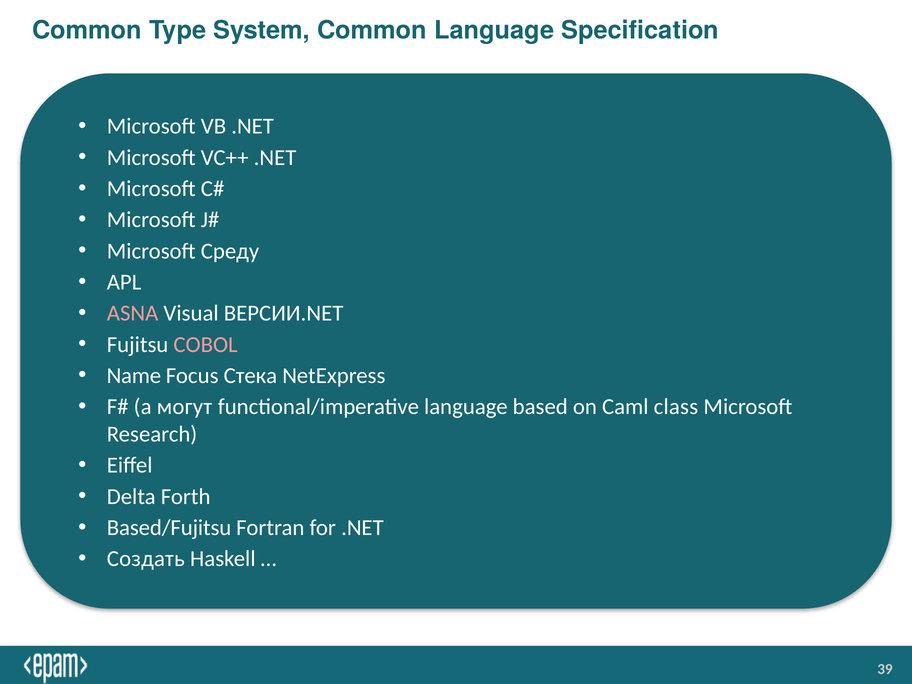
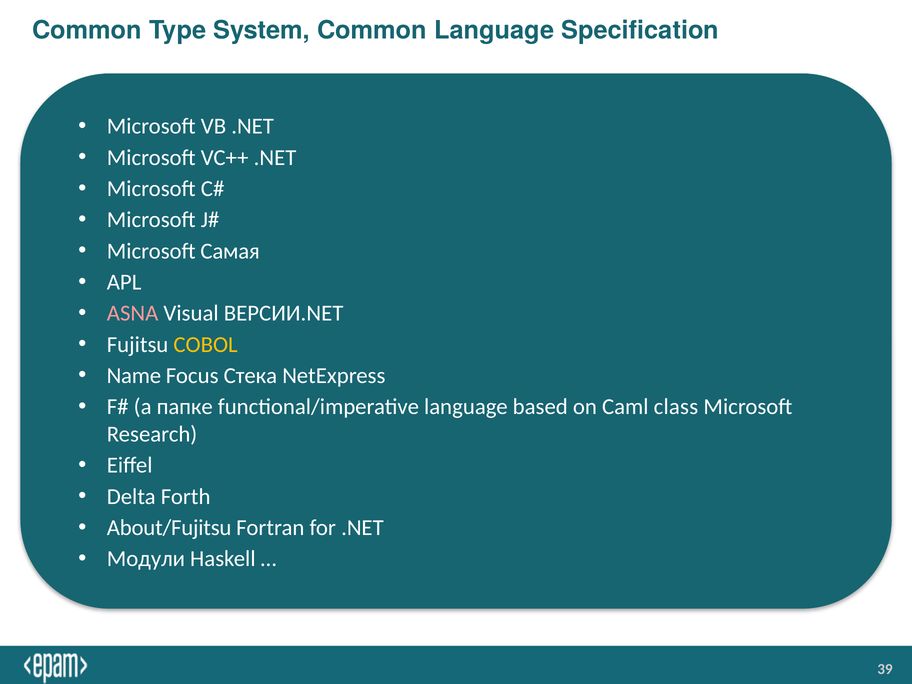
Среду: Среду -> Самая
COBOL colour: pink -> yellow
могут: могут -> папке
Based/Fujitsu: Based/Fujitsu -> About/Fujitsu
Создать: Создать -> Модули
